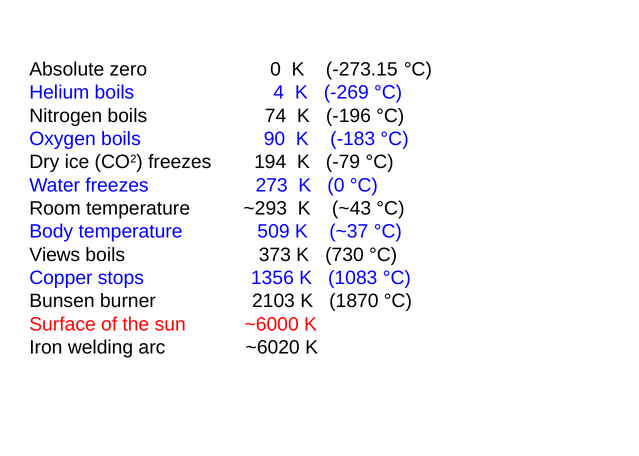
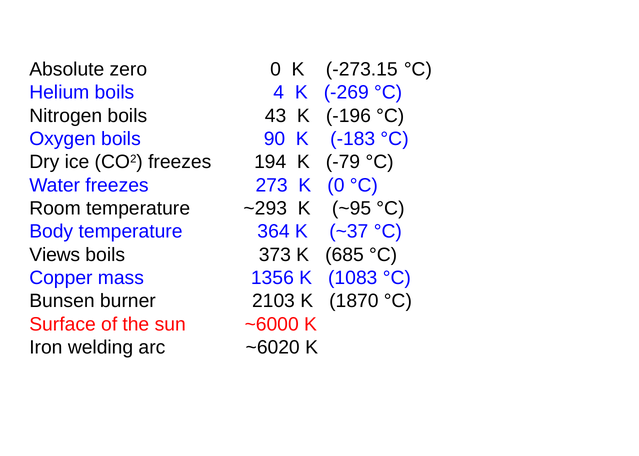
74: 74 -> 43
~43: ~43 -> ~95
509: 509 -> 364
730: 730 -> 685
stops: stops -> mass
